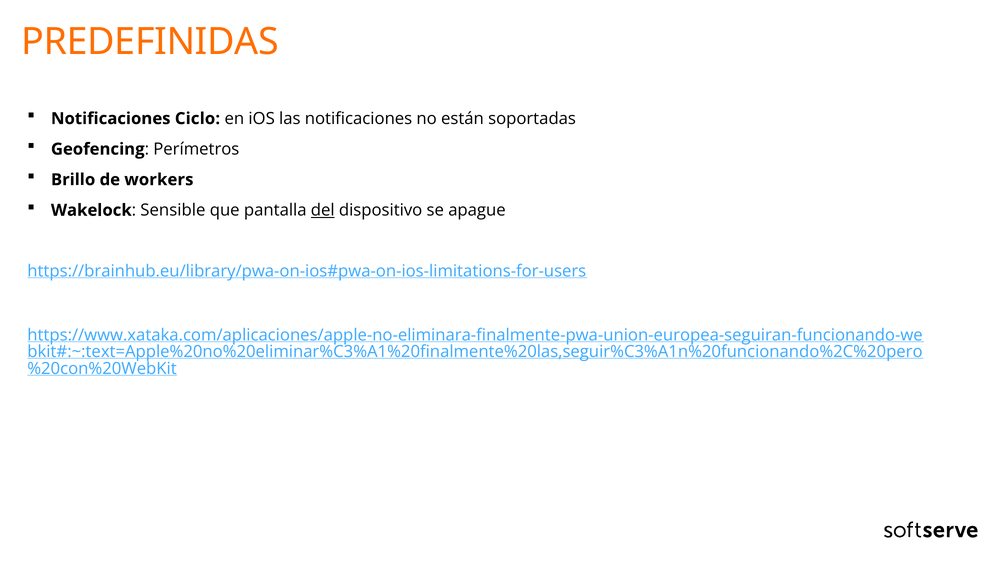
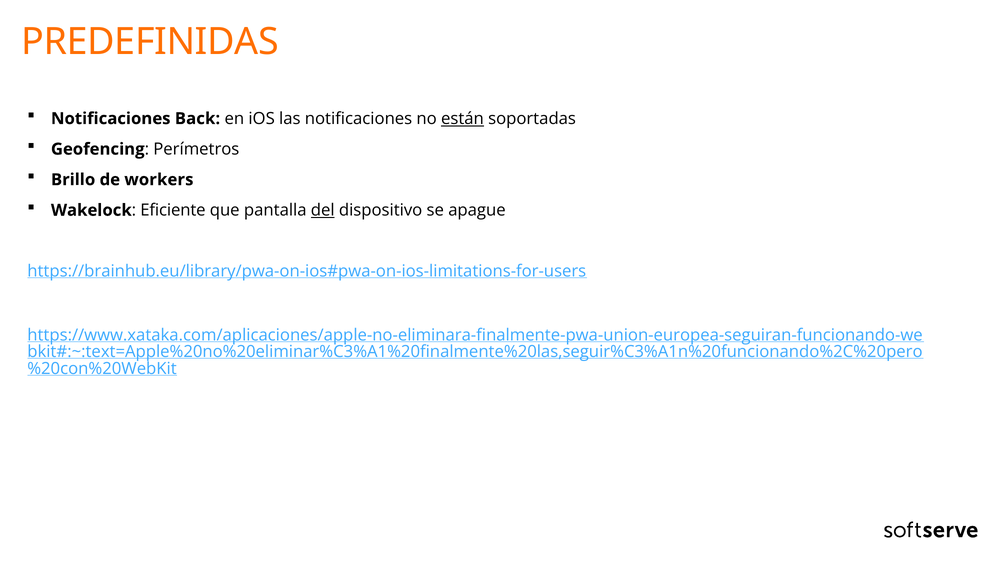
Ciclo: Ciclo -> Back
están underline: none -> present
Sensible: Sensible -> Eficiente
